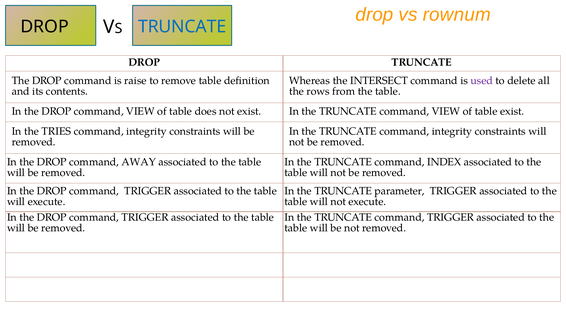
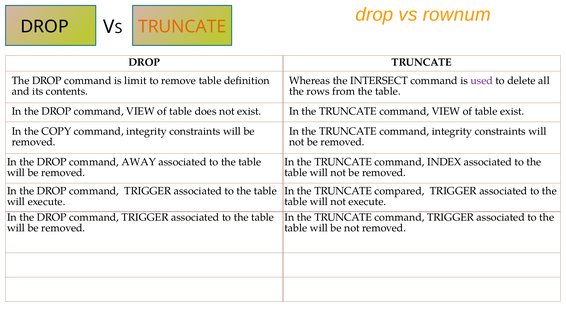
TRUNCATE at (182, 27) colour: blue -> orange
raise: raise -> limit
TRIES: TRIES -> COPY
parameter: parameter -> compared
